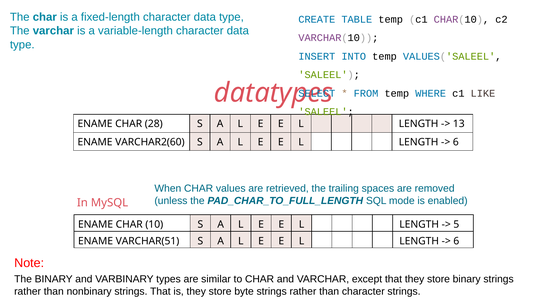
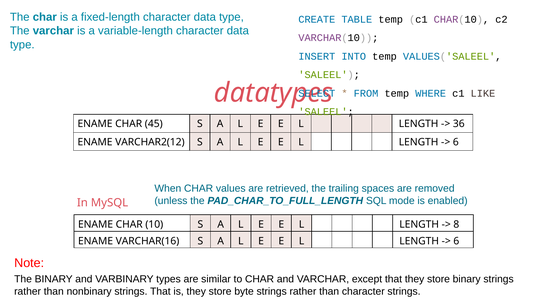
28: 28 -> 45
13: 13 -> 36
VARCHAR2(60: VARCHAR2(60 -> VARCHAR2(12
5: 5 -> 8
VARCHAR(51: VARCHAR(51 -> VARCHAR(16
